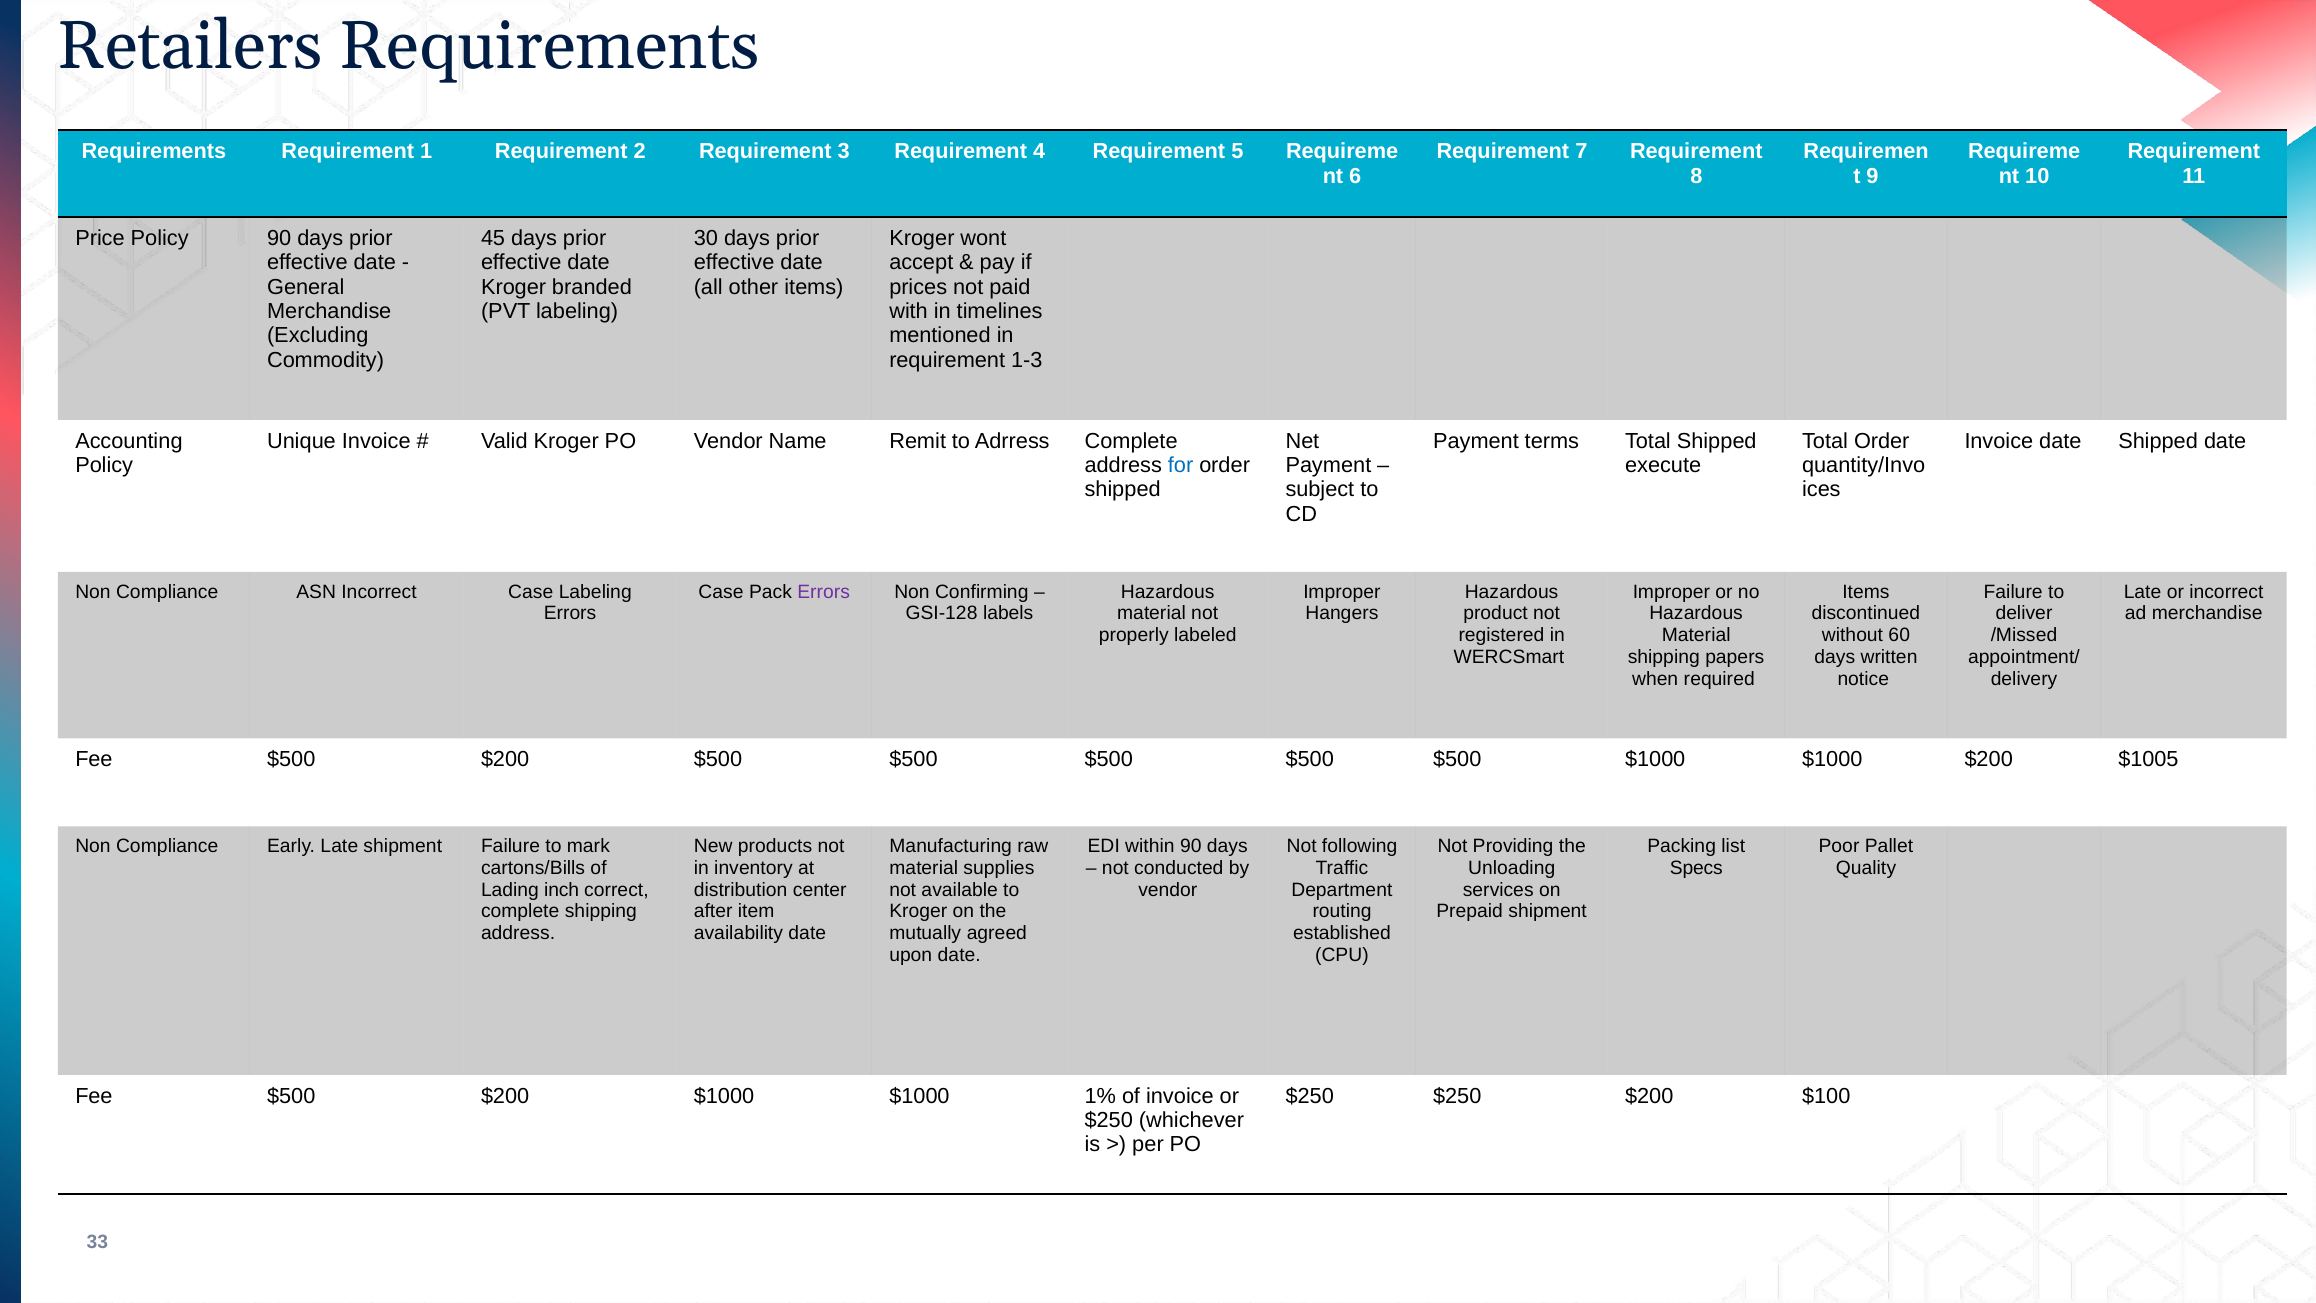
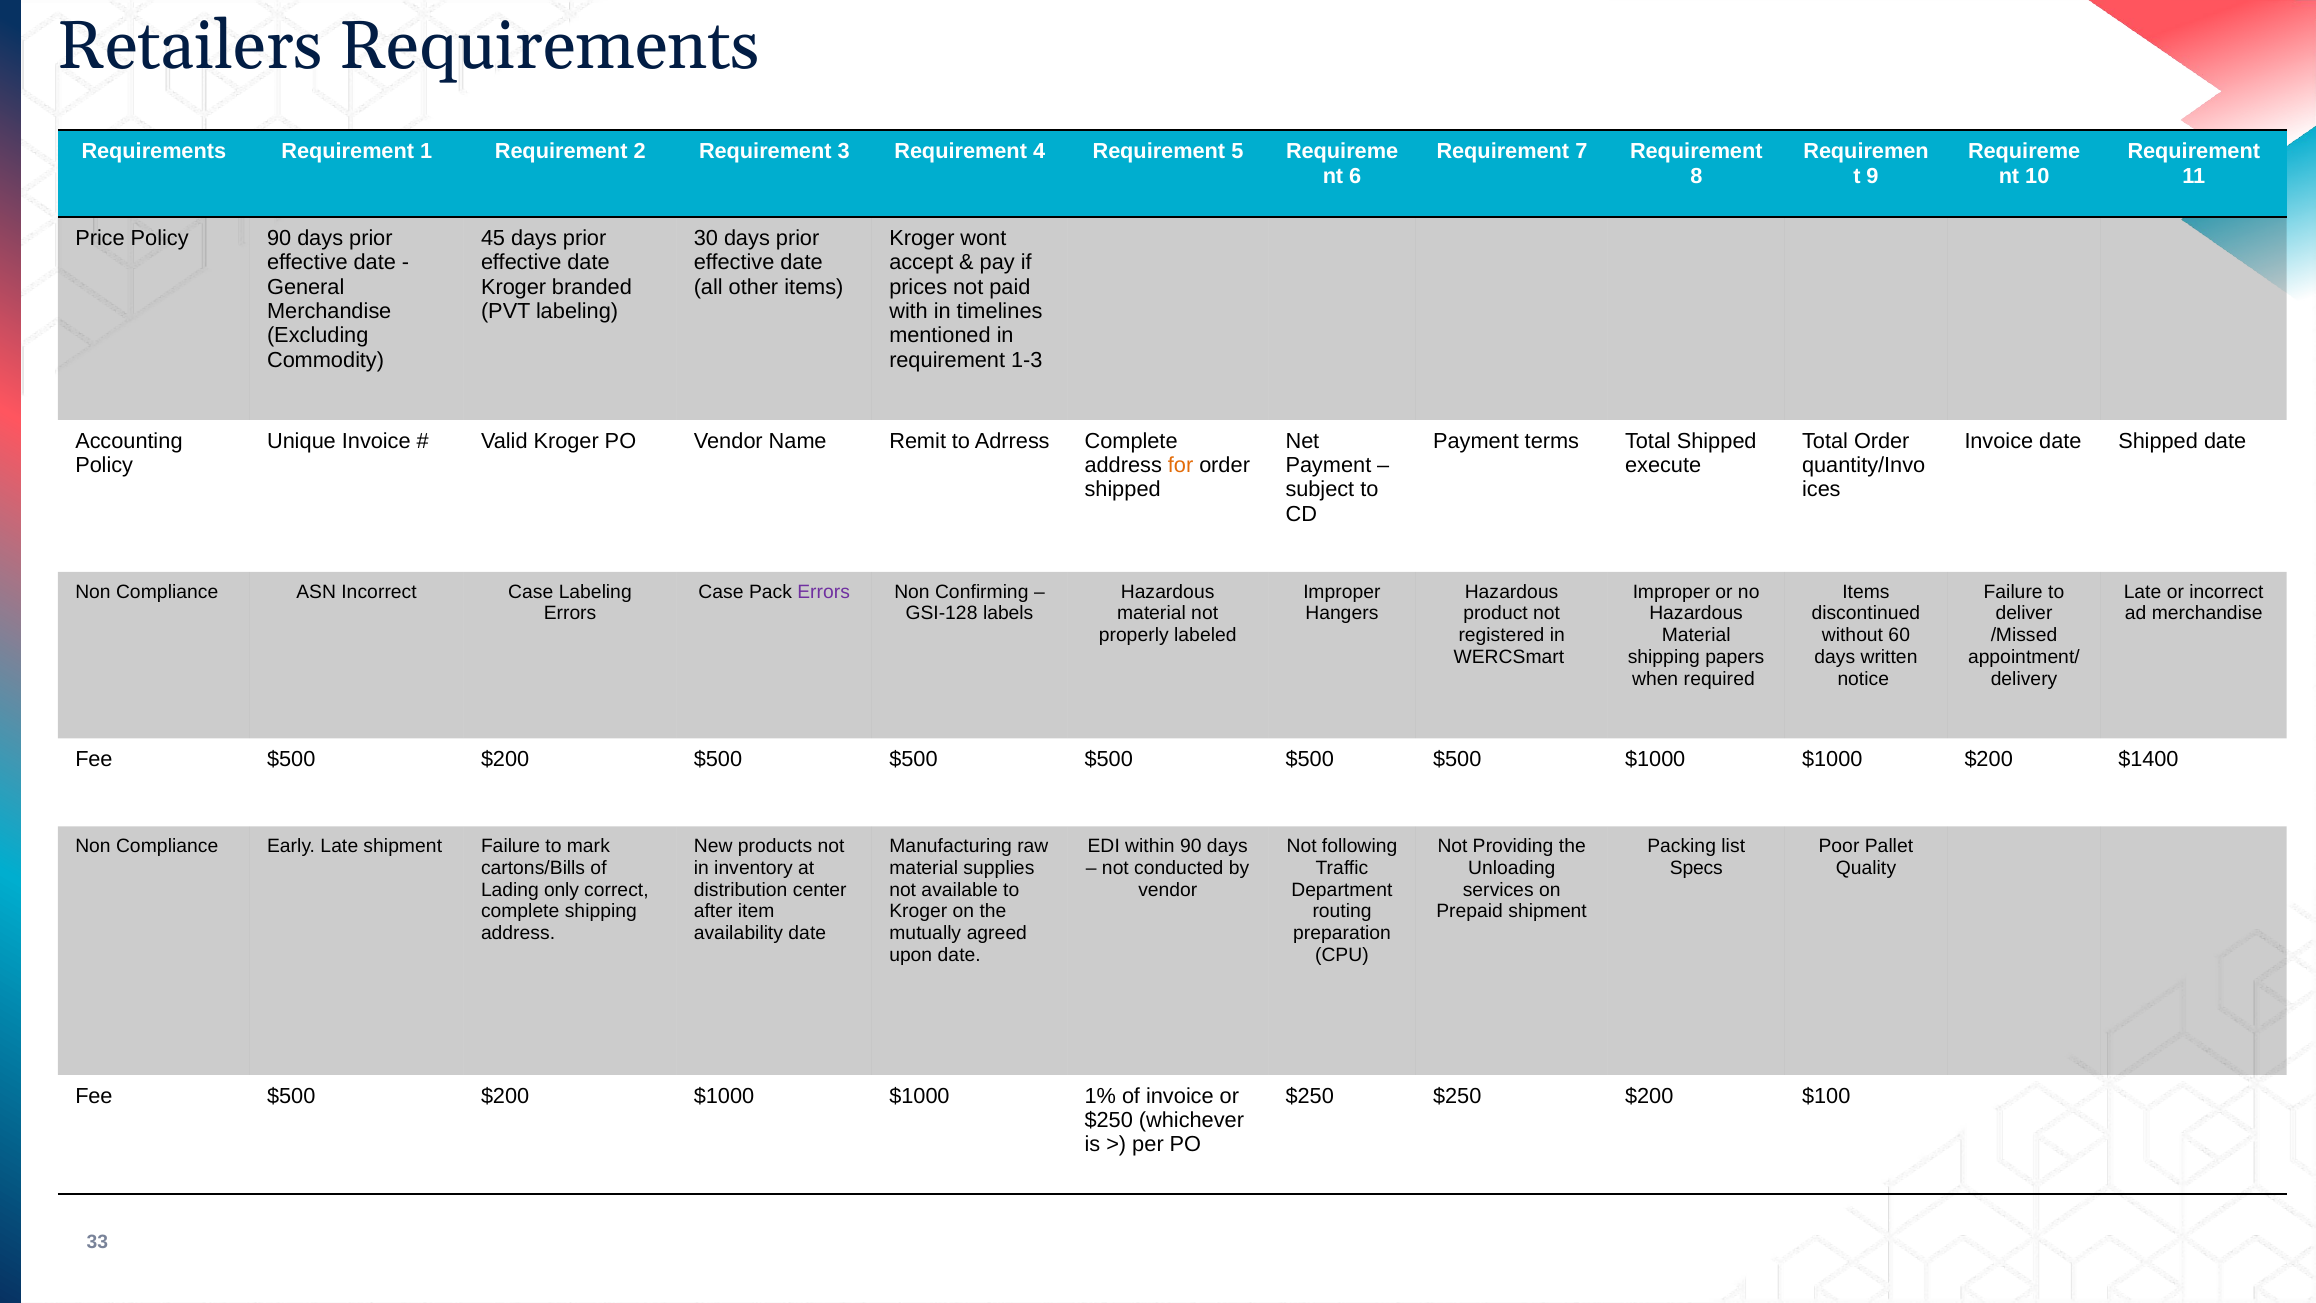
for colour: blue -> orange
$1005: $1005 -> $1400
inch: inch -> only
established: established -> preparation
